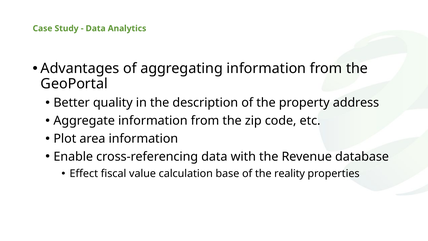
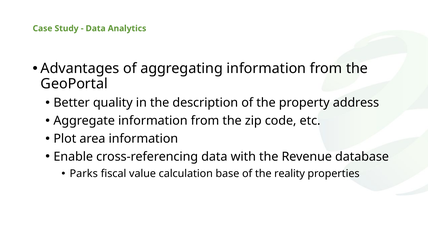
Effect: Effect -> Parks
